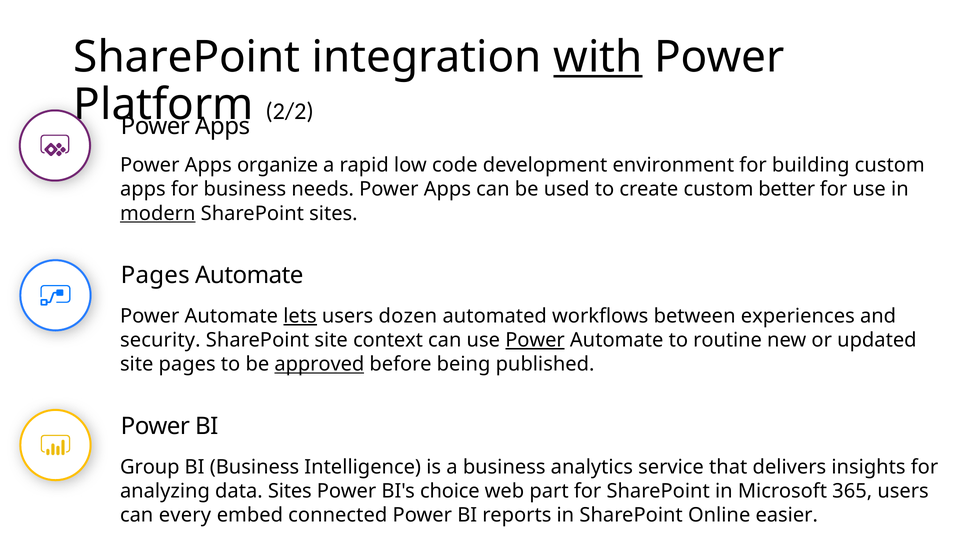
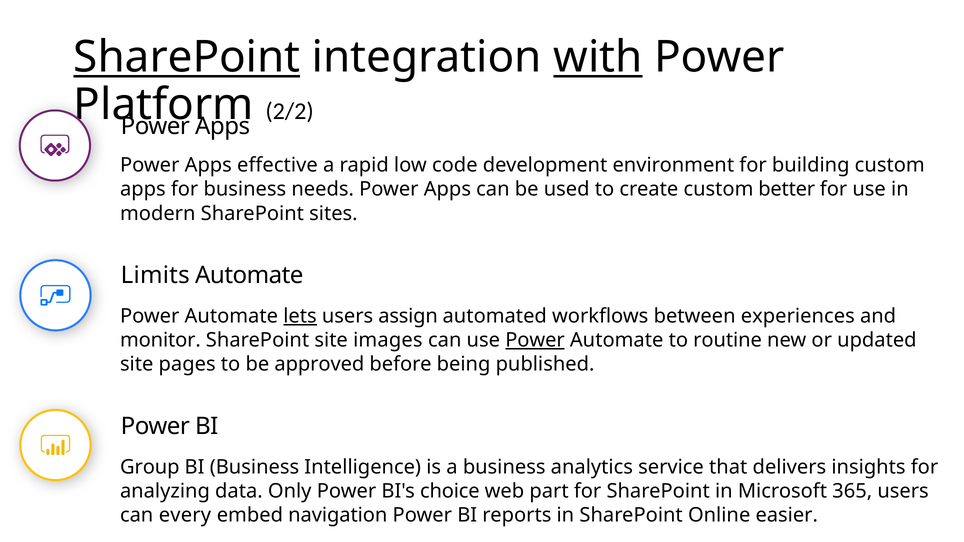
SharePoint at (187, 57) underline: none -> present
organize: organize -> effective
modern underline: present -> none
Pages at (155, 275): Pages -> Limits
dozen: dozen -> assign
security: security -> monitor
context: context -> images
approved underline: present -> none
data Sites: Sites -> Only
connected: connected -> navigation
